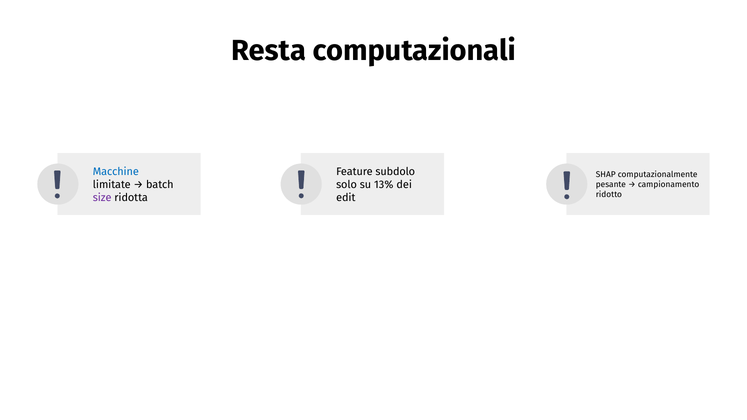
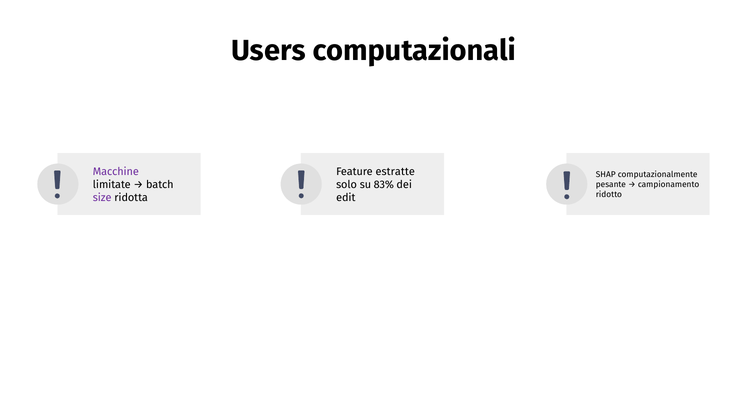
Resta: Resta -> Users
Macchine colour: blue -> purple
subdolo: subdolo -> estratte
13%: 13% -> 83%
